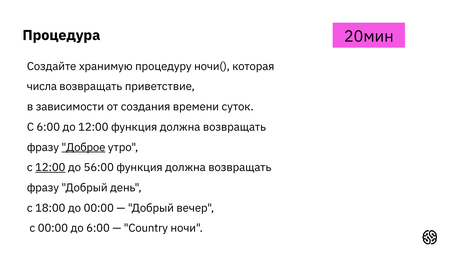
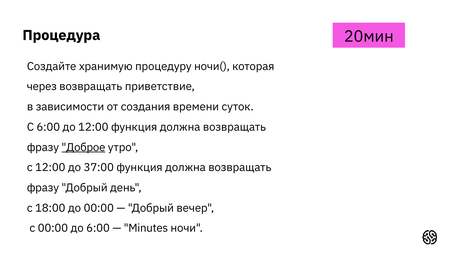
числа: числа -> через
12:00 at (50, 167) underline: present -> none
56:00: 56:00 -> 37:00
Country: Country -> Minutes
